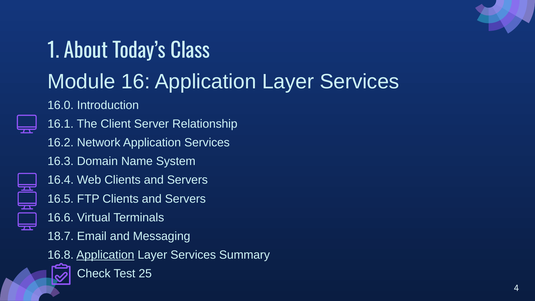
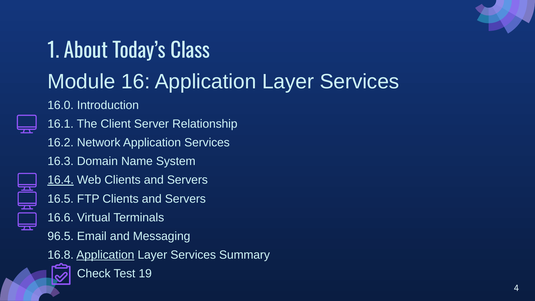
16.4 underline: none -> present
18.7: 18.7 -> 96.5
25: 25 -> 19
